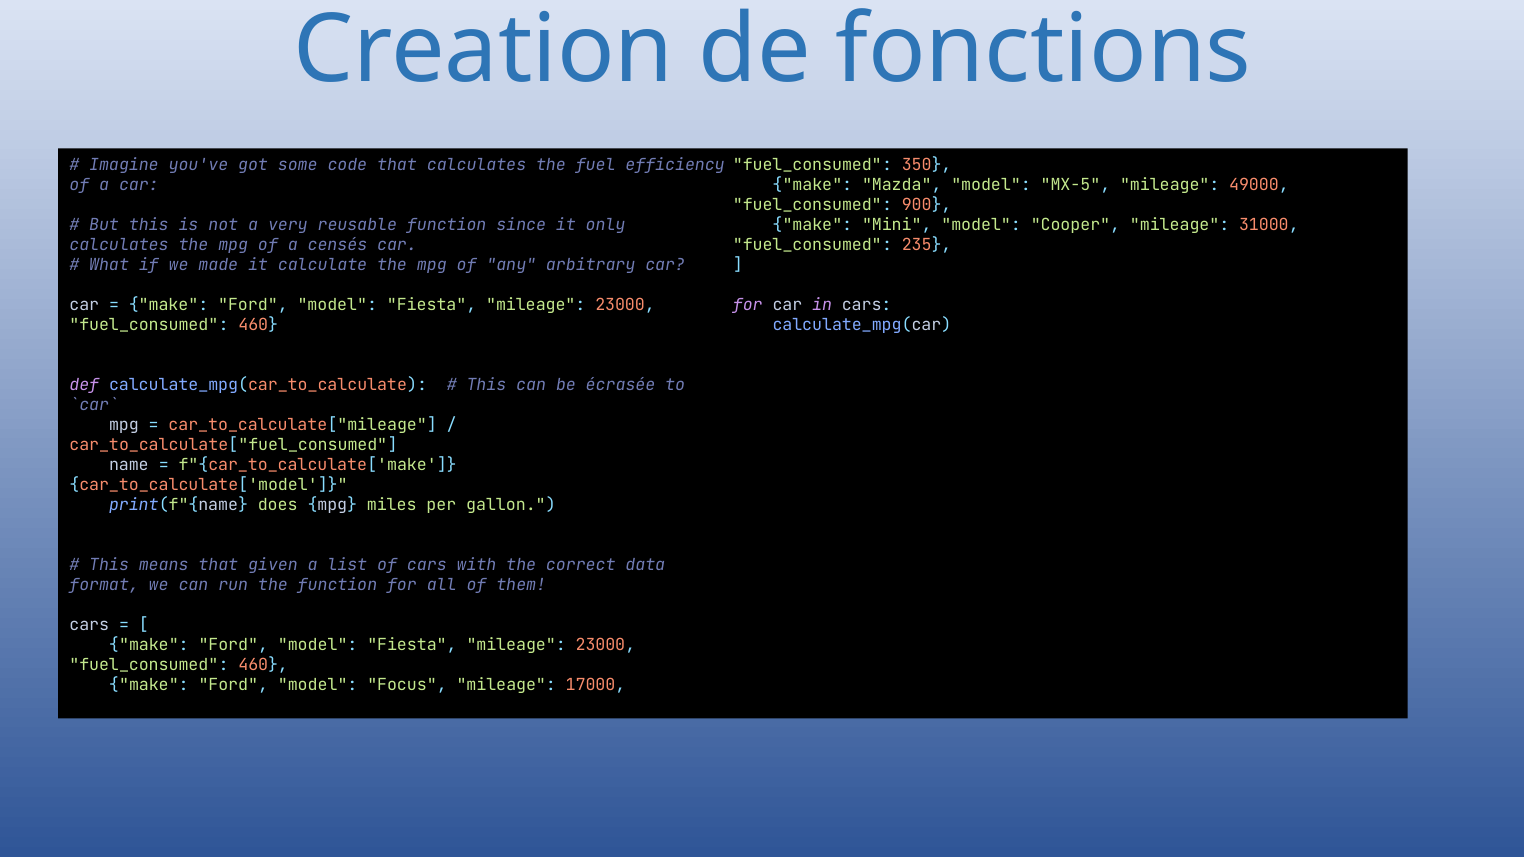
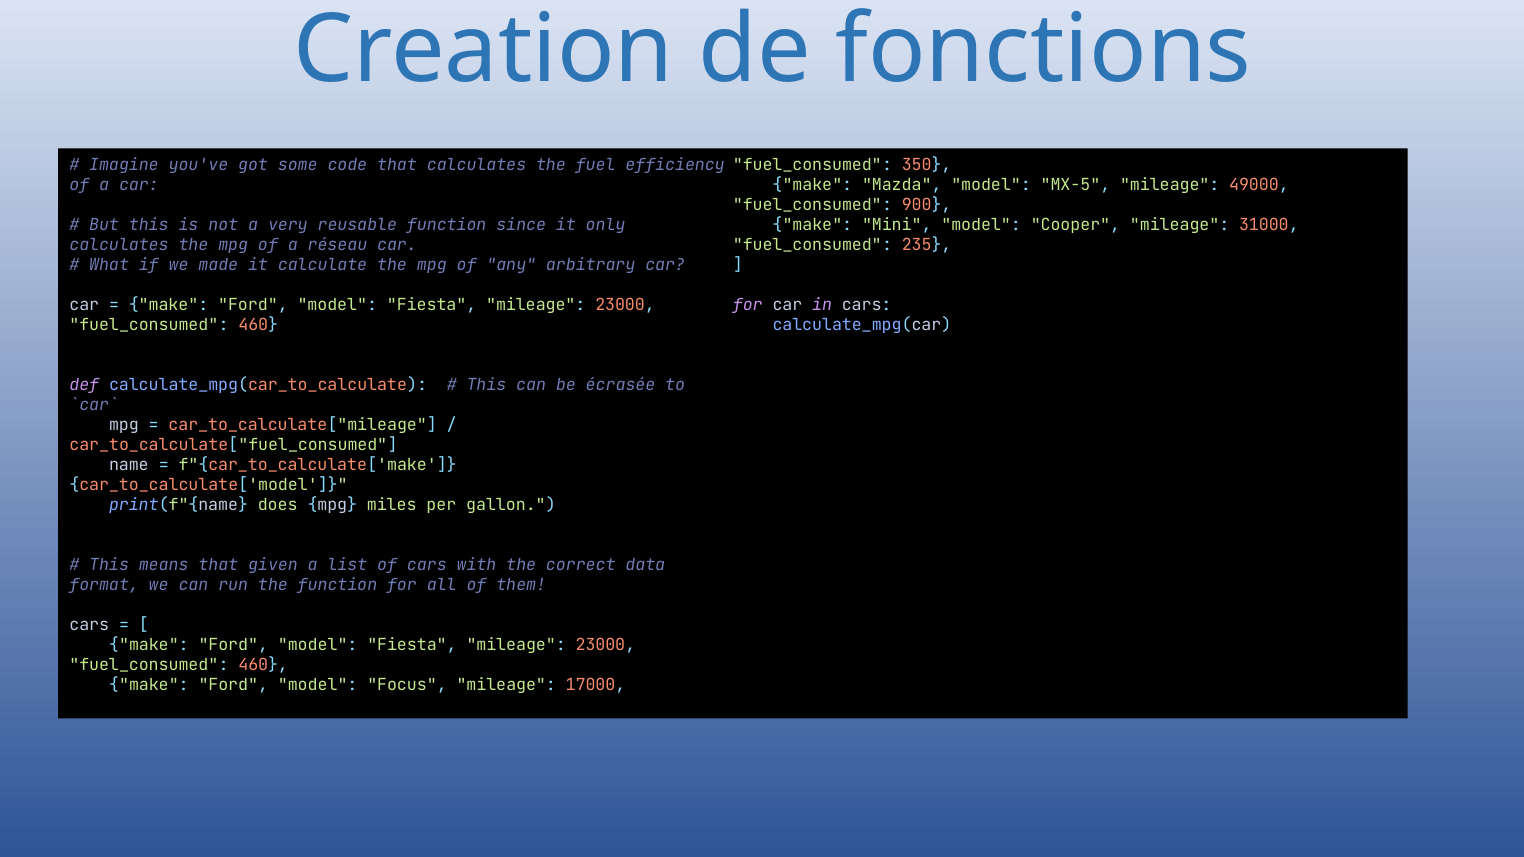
censés: censés -> réseau
